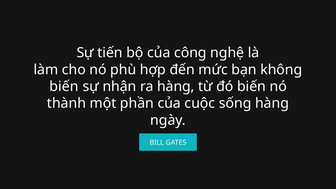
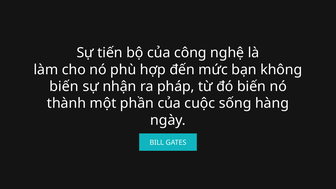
ra hàng: hàng -> pháp
